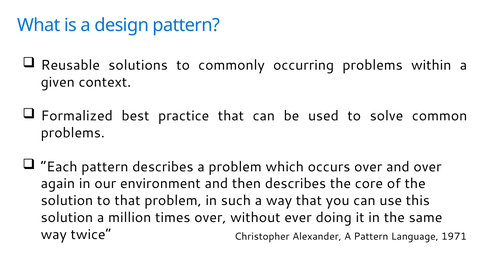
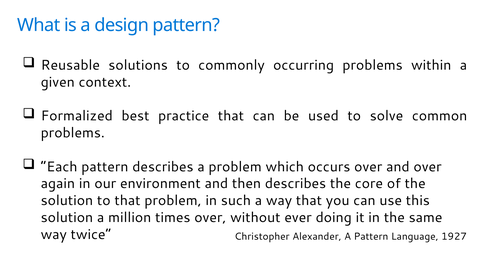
1971: 1971 -> 1927
